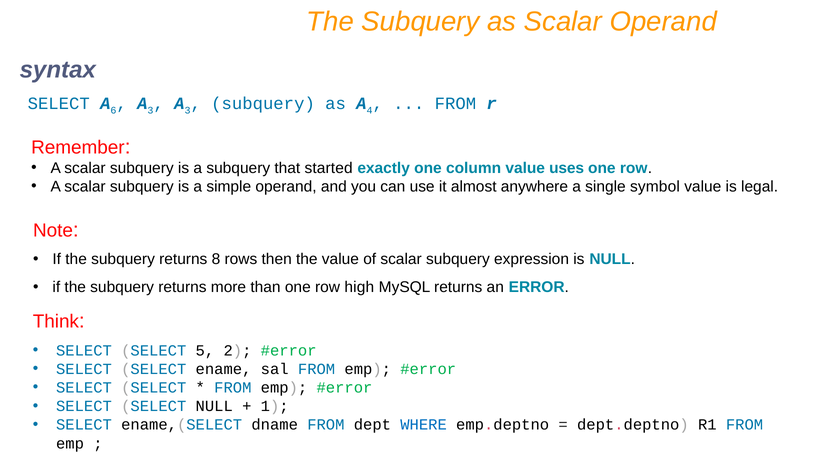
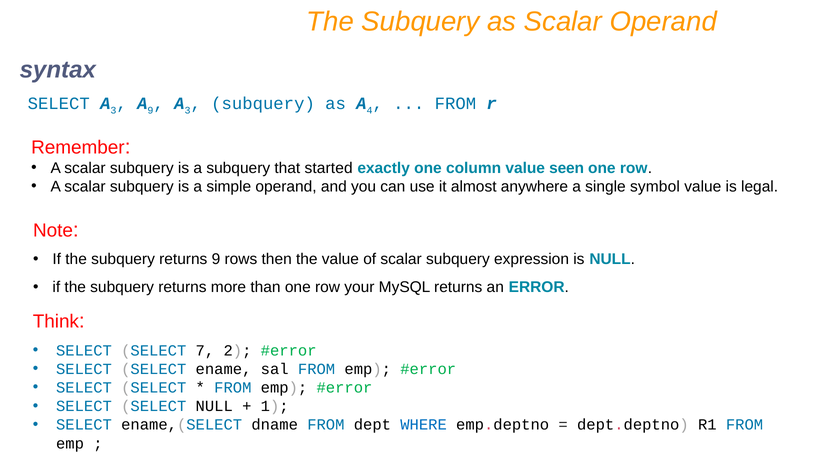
SELECT A 6: 6 -> 3
3 at (150, 110): 3 -> 9
uses: uses -> seen
returns 8: 8 -> 9
high: high -> your
5: 5 -> 7
